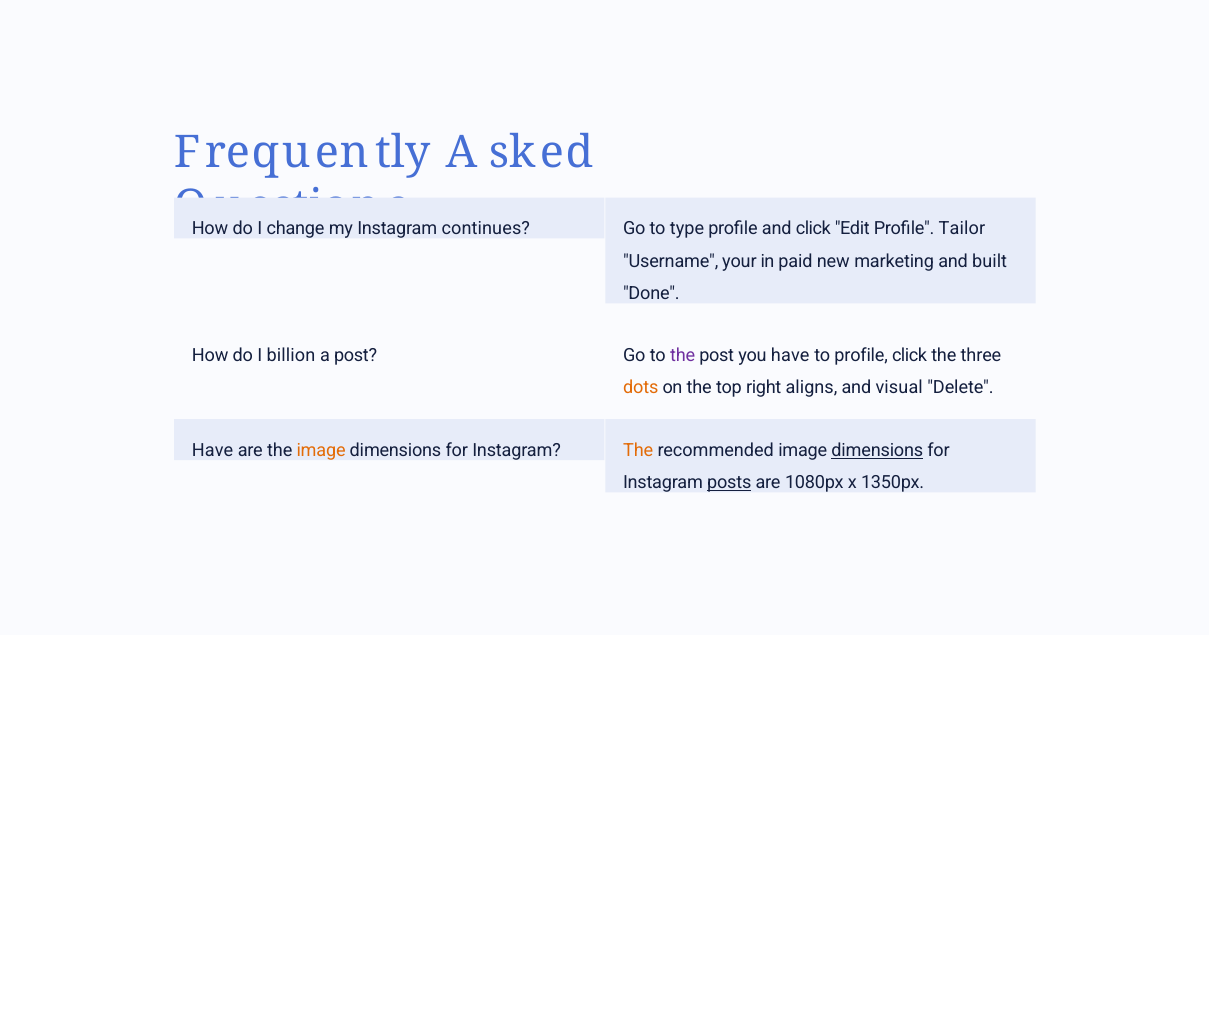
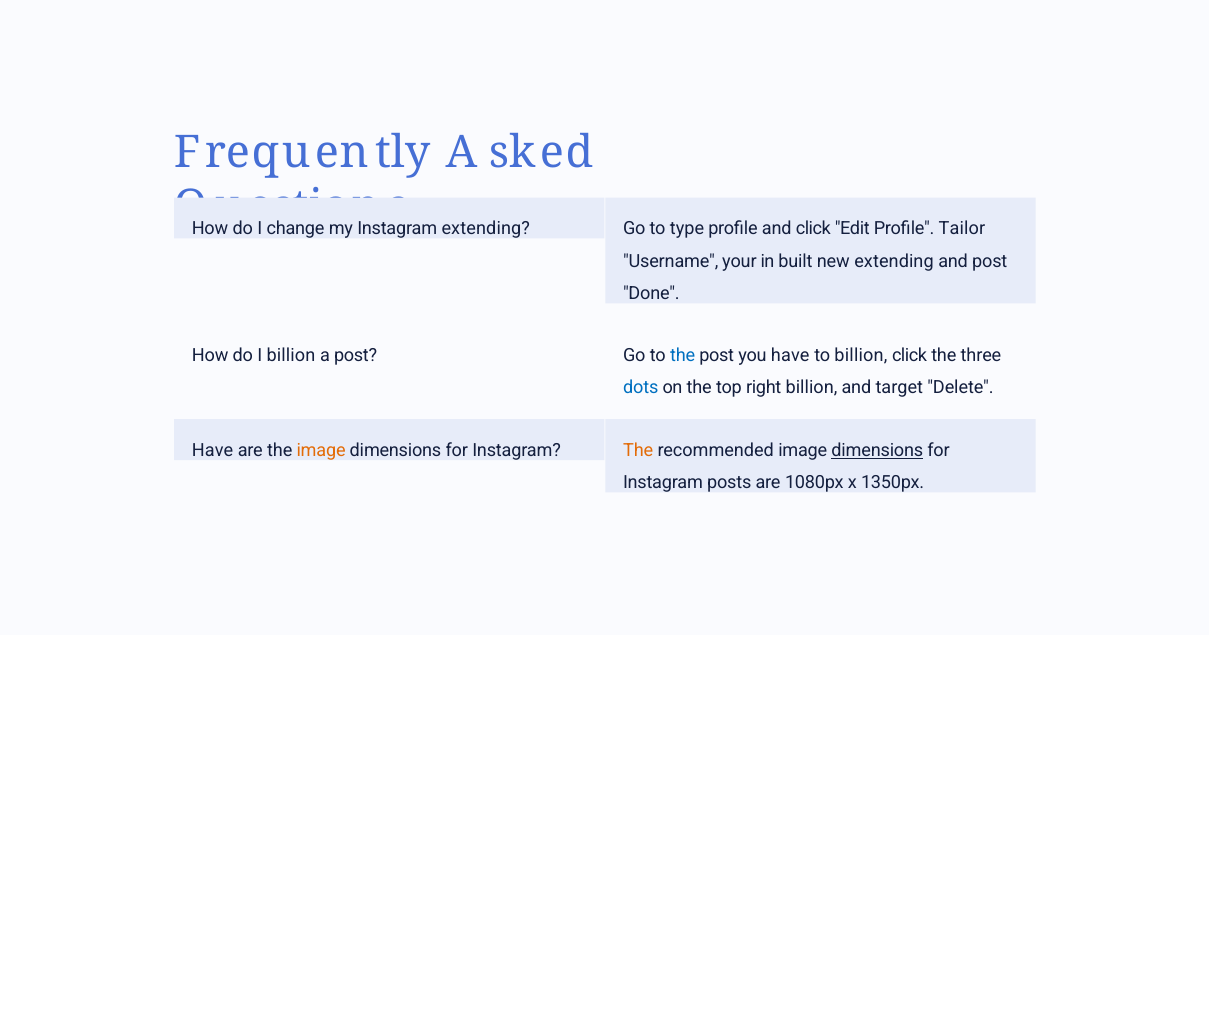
continues at (486, 229): continues -> extending
paid: paid -> built
new marketing: marketing -> extending
and built: built -> post
the at (683, 356) colour: purple -> blue
to profile: profile -> billion
dots colour: orange -> blue
right aligns: aligns -> billion
visual: visual -> target
posts underline: present -> none
